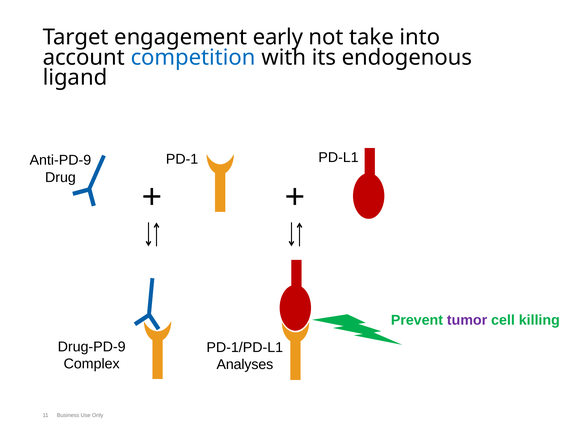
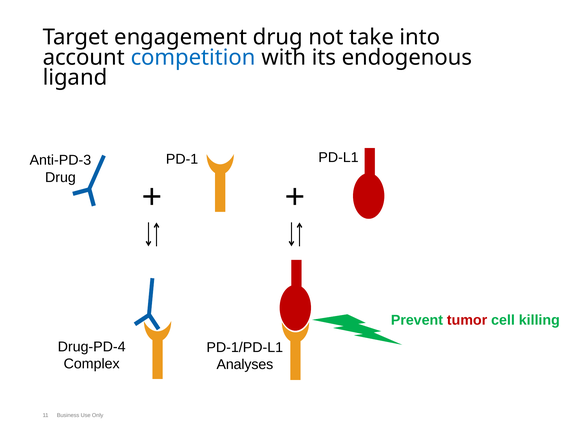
engagement early: early -> drug
Anti-PD-9: Anti-PD-9 -> Anti-PD-3
tumor colour: purple -> red
Drug-PD-9: Drug-PD-9 -> Drug-PD-4
